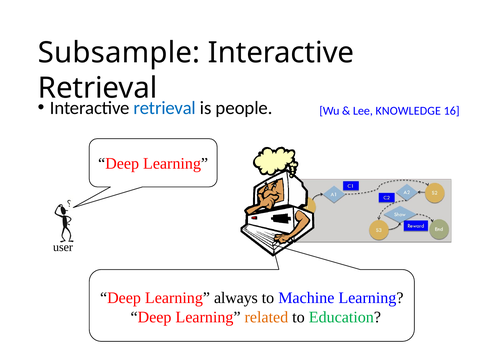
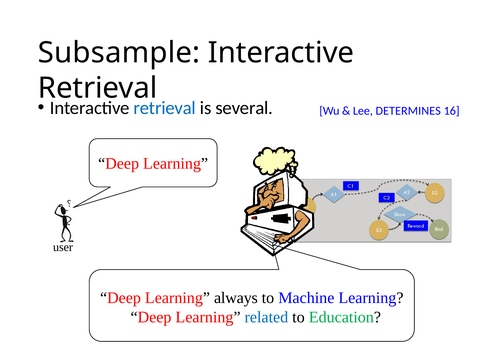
people: people -> several
KNOWLEDGE: KNOWLEDGE -> DETERMINES
related colour: orange -> blue
